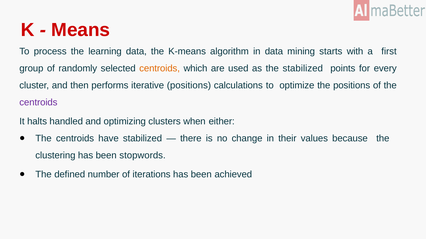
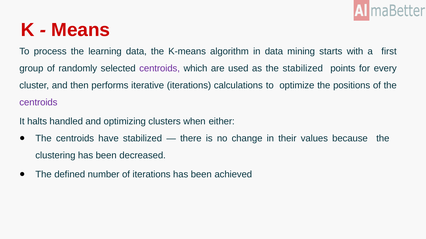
centroids at (160, 69) colour: orange -> purple
iterative positions: positions -> iterations
stopwords: stopwords -> decreased
